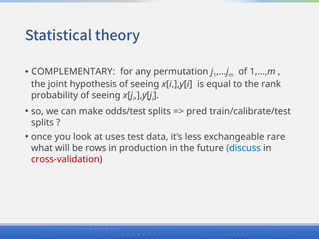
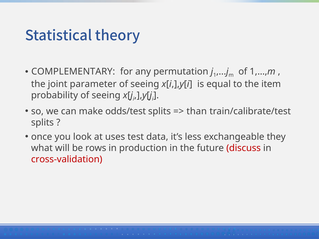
hypothesis: hypothesis -> parameter
rank: rank -> item
pred: pred -> than
rare: rare -> they
discuss colour: blue -> red
